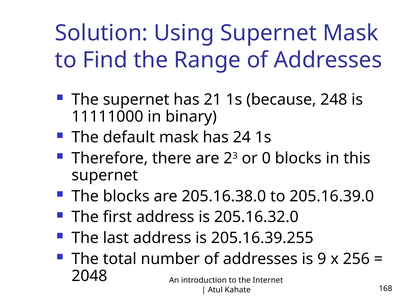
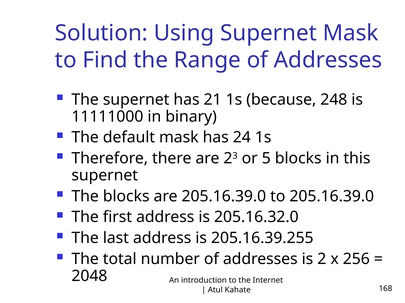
0: 0 -> 5
are 205.16.38.0: 205.16.38.0 -> 205.16.39.0
9: 9 -> 2
